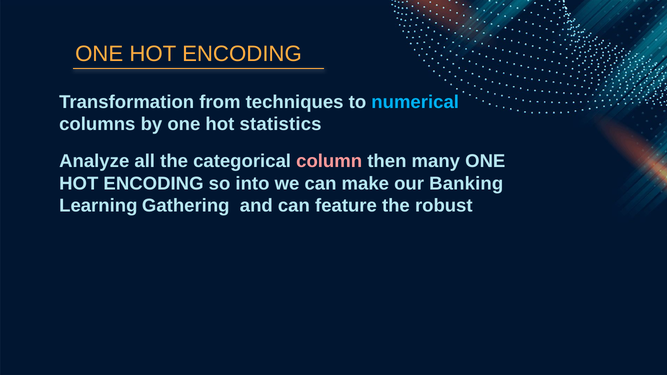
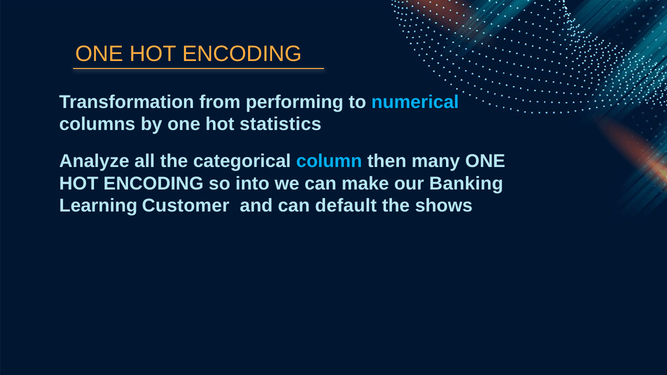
techniques: techniques -> performing
column colour: pink -> light blue
Gathering: Gathering -> Customer
feature: feature -> default
robust: robust -> shows
